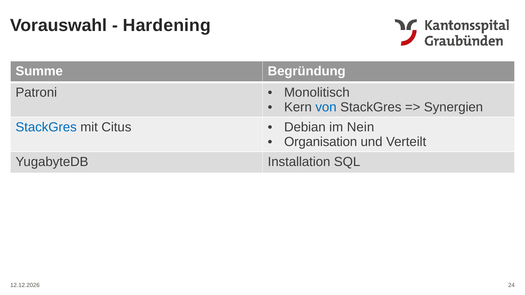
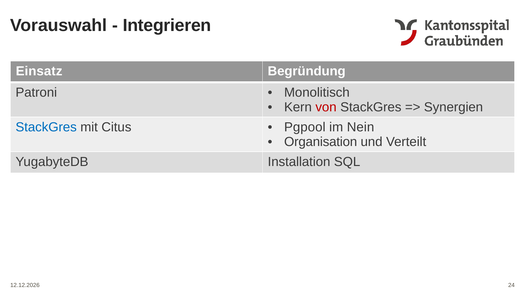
Hardening: Hardening -> Integrieren
Summe: Summe -> Einsatz
von colour: blue -> red
Debian: Debian -> Pgpool
